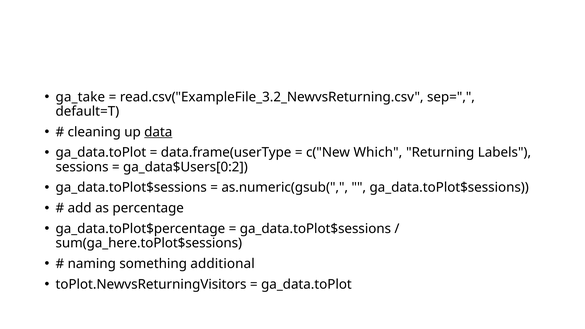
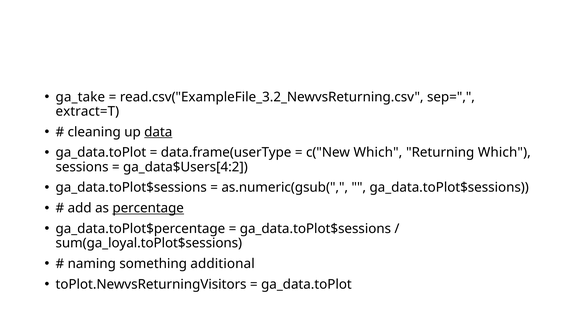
default=T: default=T -> extract=T
Returning Labels: Labels -> Which
ga_data$Users[0:2: ga_data$Users[0:2 -> ga_data$Users[4:2
percentage underline: none -> present
sum(ga_here.toPlot$sessions: sum(ga_here.toPlot$sessions -> sum(ga_loyal.toPlot$sessions
